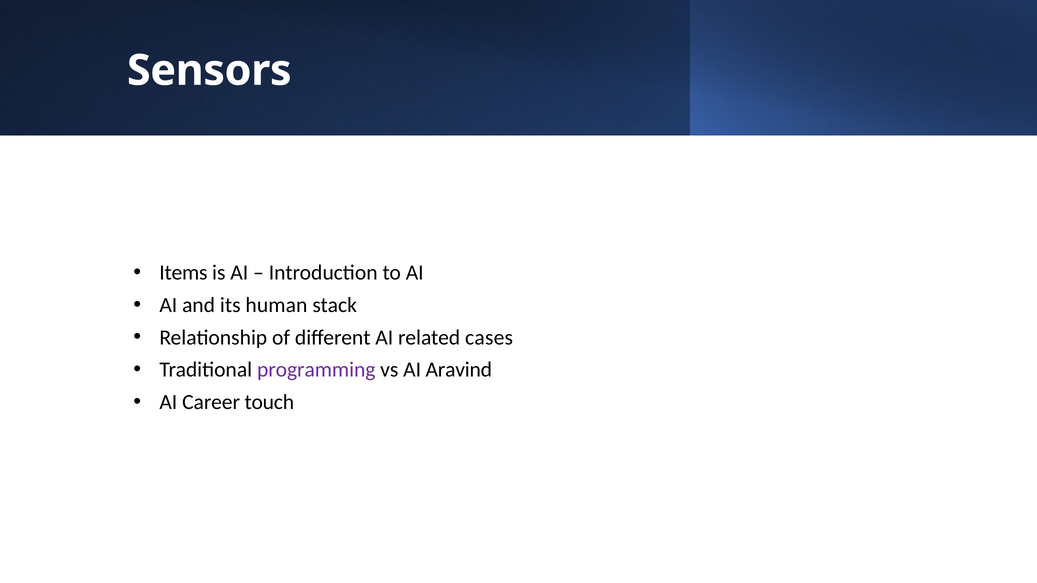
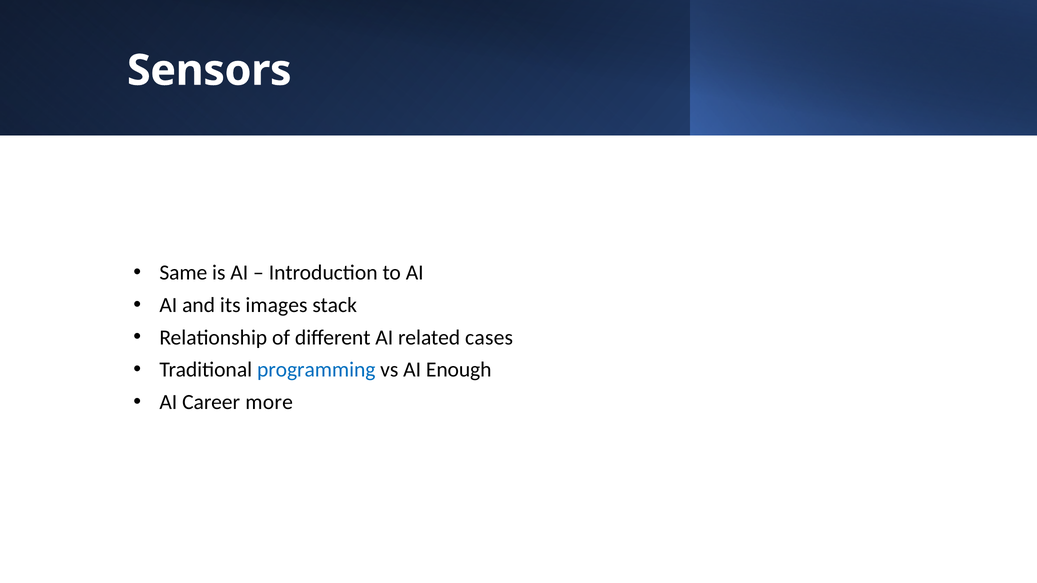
Items: Items -> Same
human: human -> images
programming colour: purple -> blue
Aravind: Aravind -> Enough
touch: touch -> more
